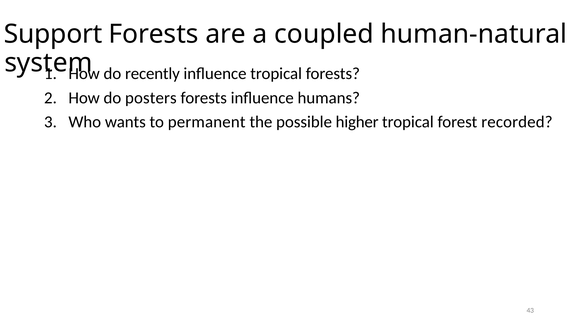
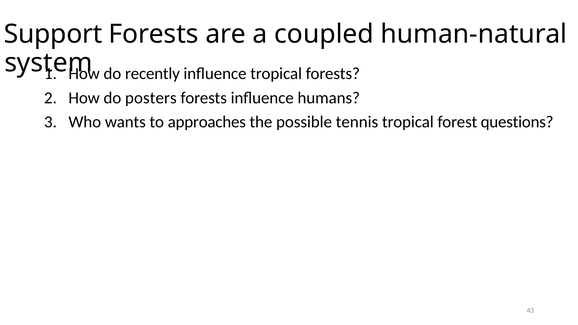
permanent: permanent -> approaches
higher: higher -> tennis
recorded: recorded -> questions
